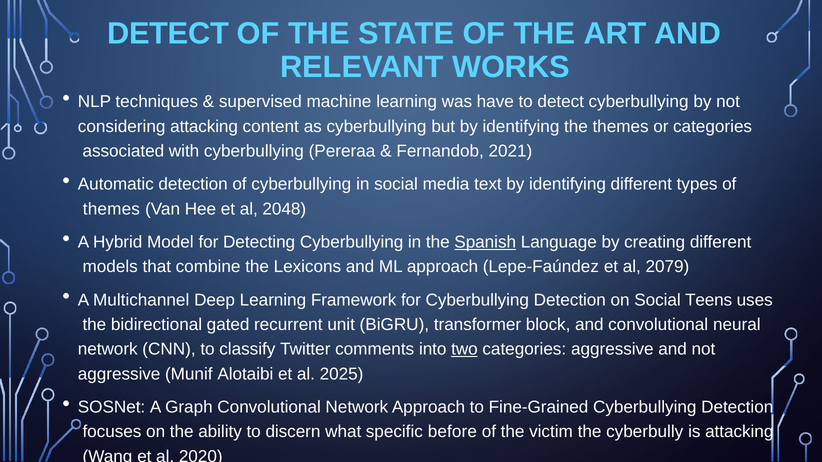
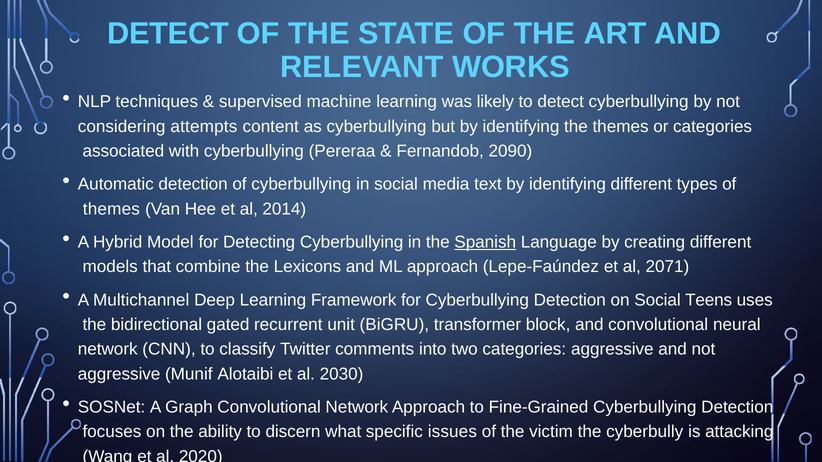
have: have -> likely
considering attacking: attacking -> attempts
2021: 2021 -> 2090
2048: 2048 -> 2014
2079: 2079 -> 2071
two underline: present -> none
2025: 2025 -> 2030
before: before -> issues
